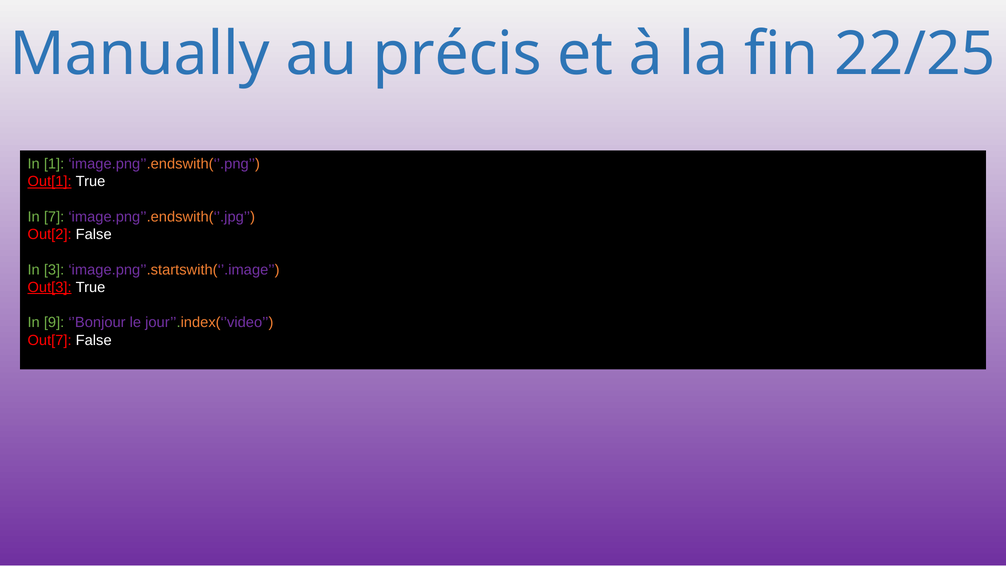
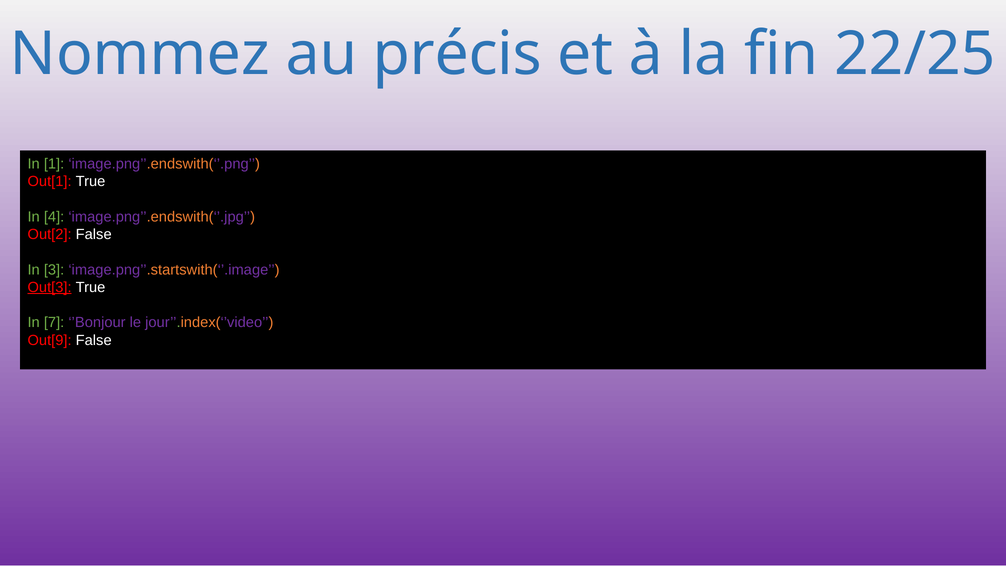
Manually: Manually -> Nommez
Out[1 underline: present -> none
7: 7 -> 4
9: 9 -> 7
Out[7: Out[7 -> Out[9
